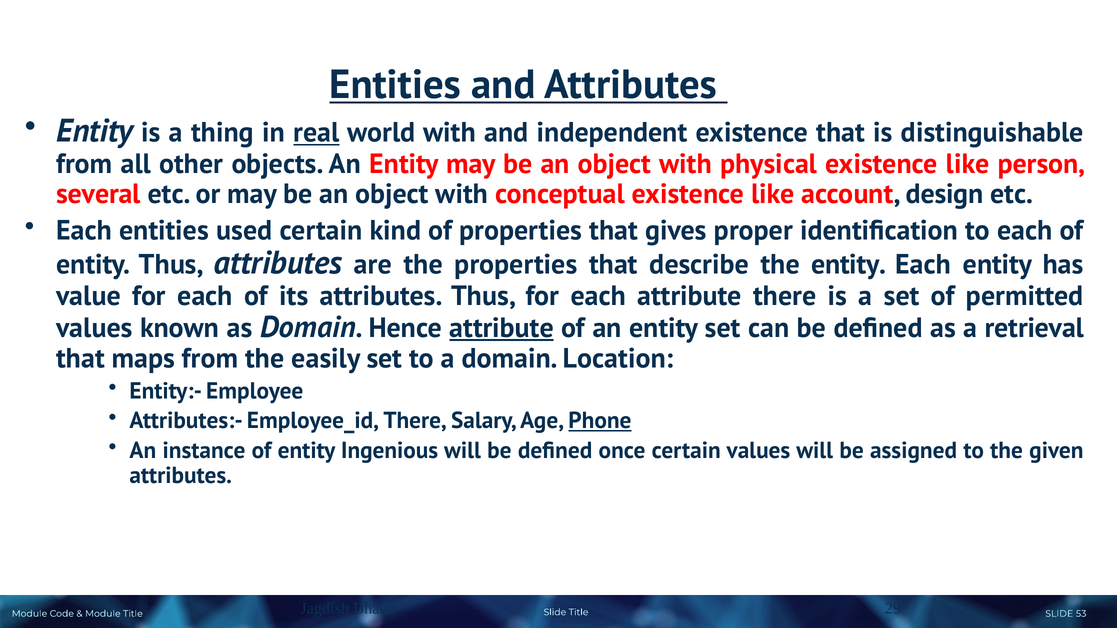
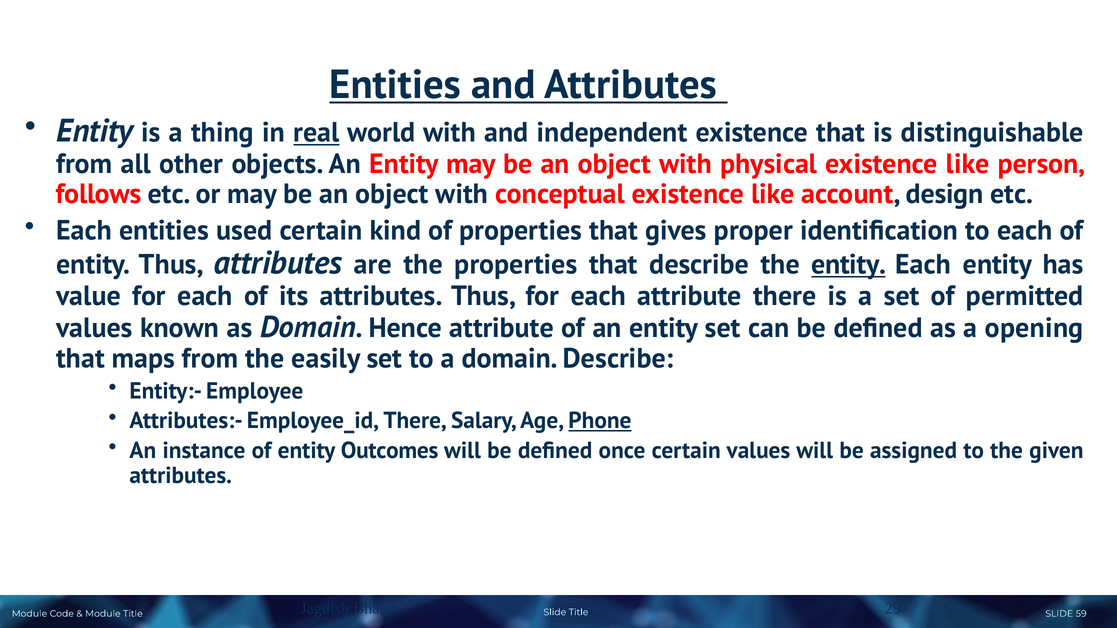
several: several -> follows
entity at (849, 265) underline: none -> present
attribute at (502, 328) underline: present -> none
retrieval: retrieval -> opening
domain Location: Location -> Describe
Ingenious: Ingenious -> Outcomes
53: 53 -> 59
